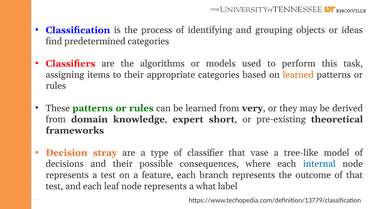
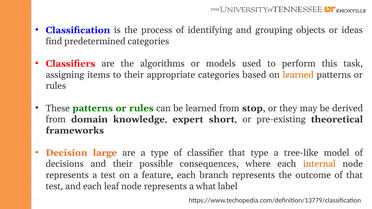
very: very -> stop
stray: stray -> large
that vase: vase -> type
internal colour: blue -> orange
